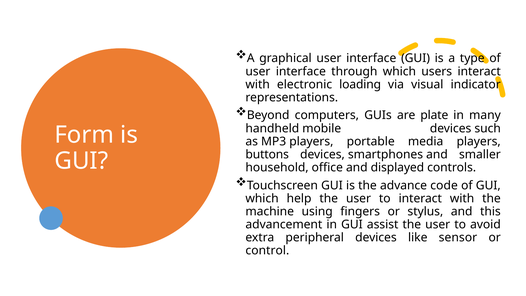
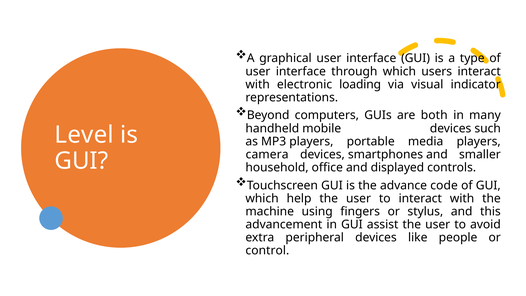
plate: plate -> both
Form: Form -> Level
buttons: buttons -> camera
sensor: sensor -> people
